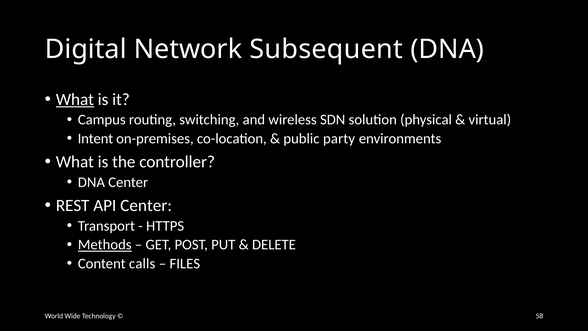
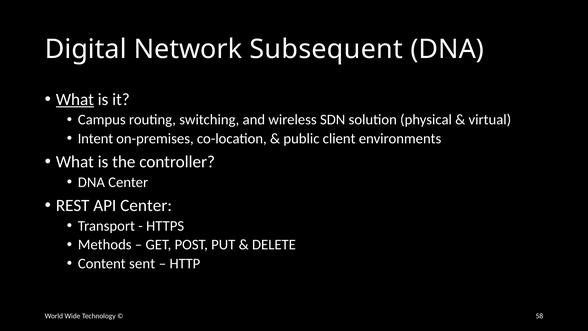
party: party -> client
Methods underline: present -> none
calls: calls -> sent
FILES: FILES -> HTTP
